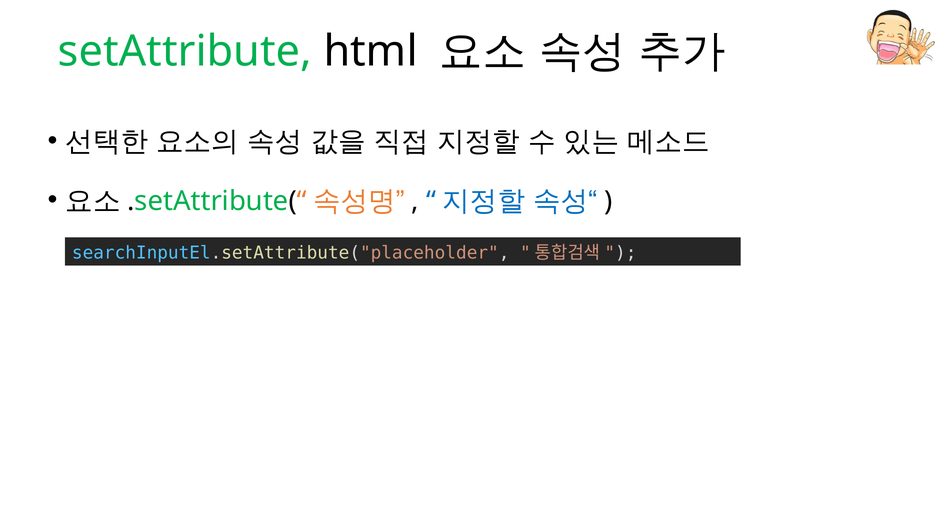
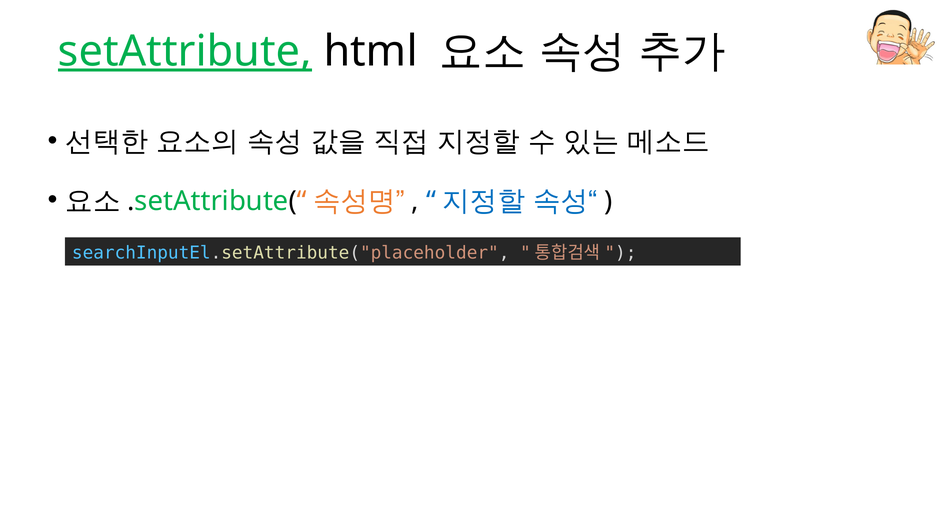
setAttribute underline: none -> present
